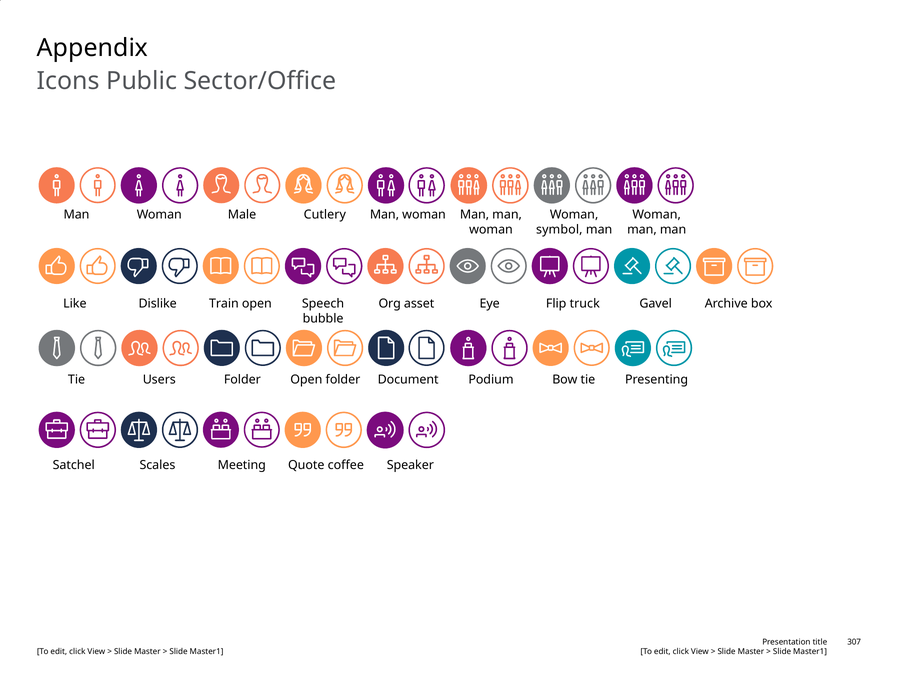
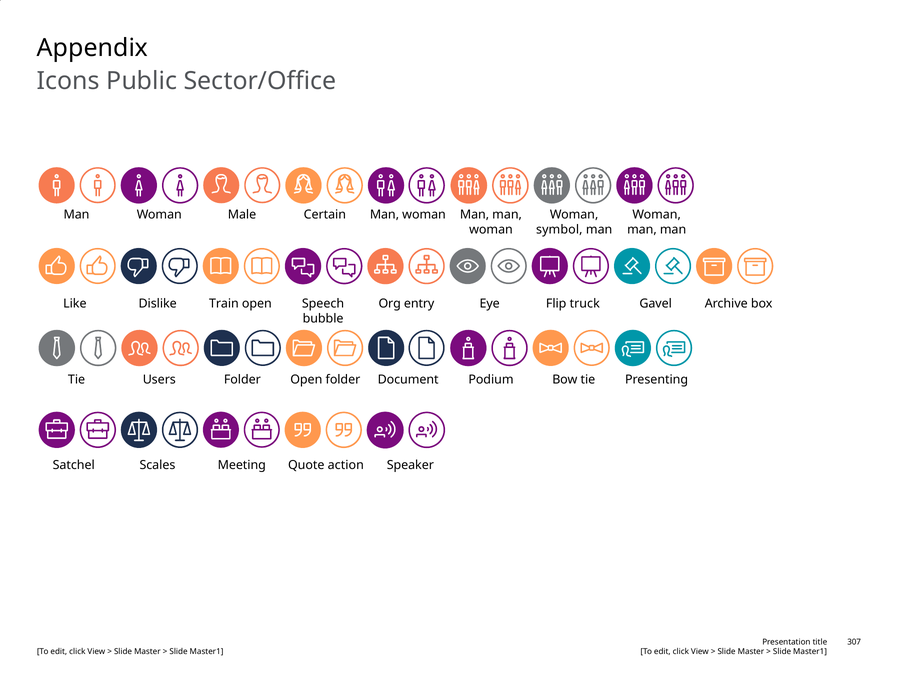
Cutlery: Cutlery -> Certain
asset: asset -> entry
coffee: coffee -> action
